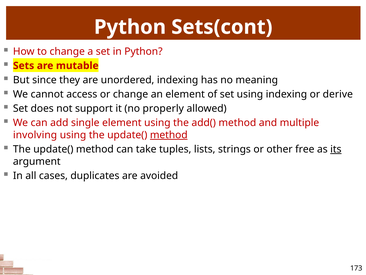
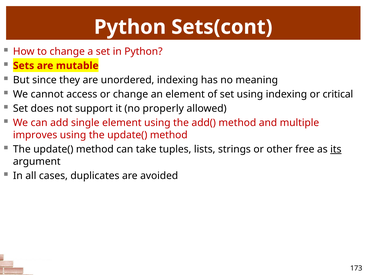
derive: derive -> critical
involving: involving -> improves
method at (169, 135) underline: present -> none
